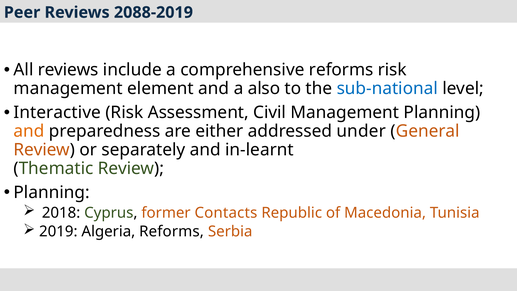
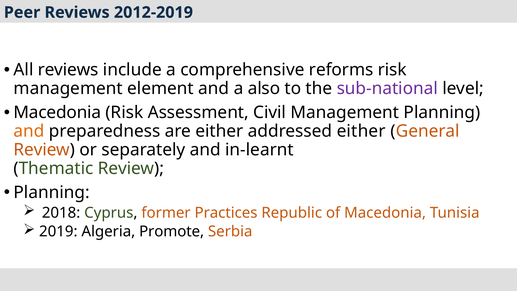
2088-2019: 2088-2019 -> 2012-2019
sub-national colour: blue -> purple
Interactive at (57, 113): Interactive -> Macedonia
addressed under: under -> either
Contacts: Contacts -> Practices
Algeria Reforms: Reforms -> Promote
